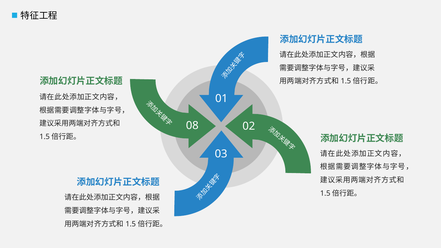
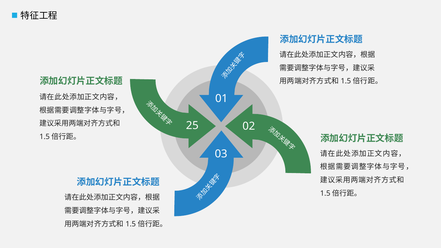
08: 08 -> 25
